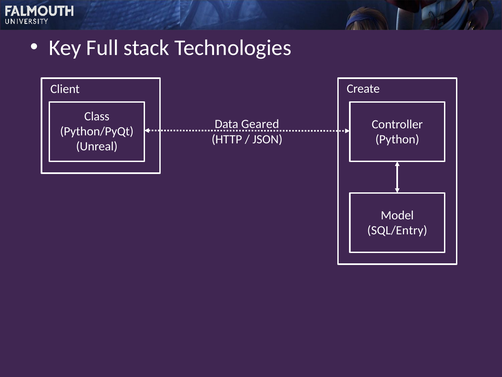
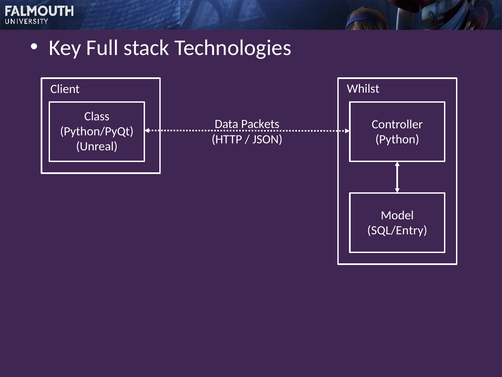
Create: Create -> Whilst
Geared: Geared -> Packets
